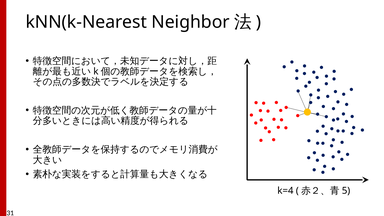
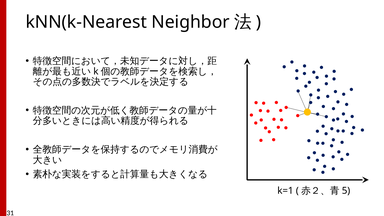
k=4: k=4 -> k=1
